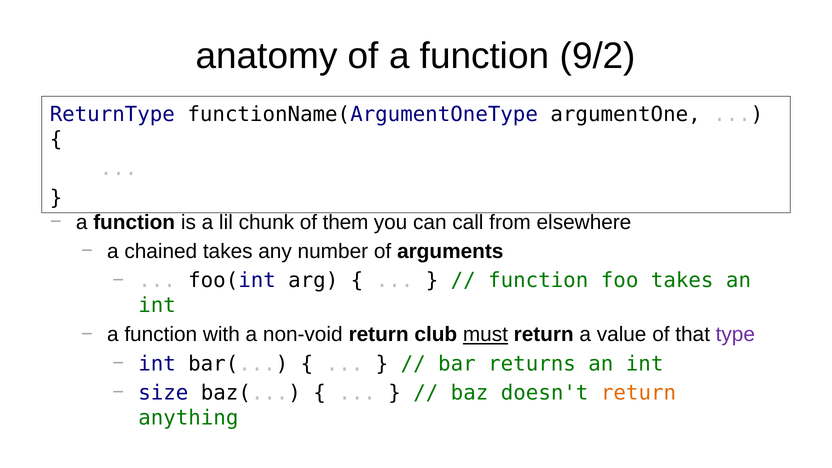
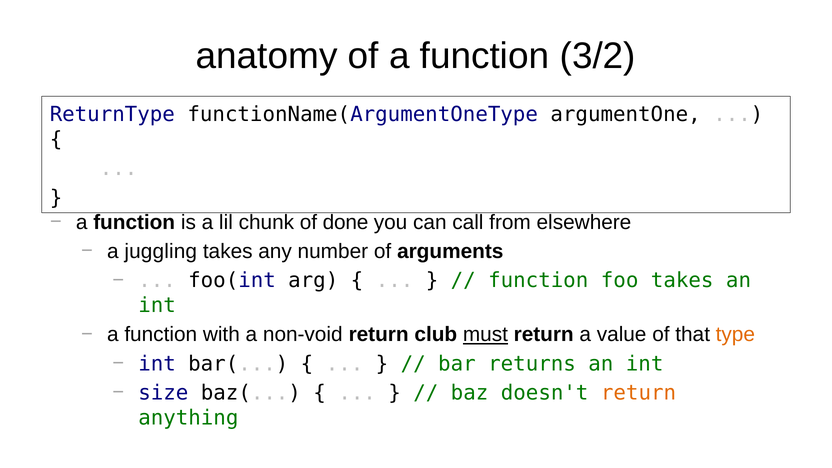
9/2: 9/2 -> 3/2
them: them -> done
chained: chained -> juggling
type colour: purple -> orange
